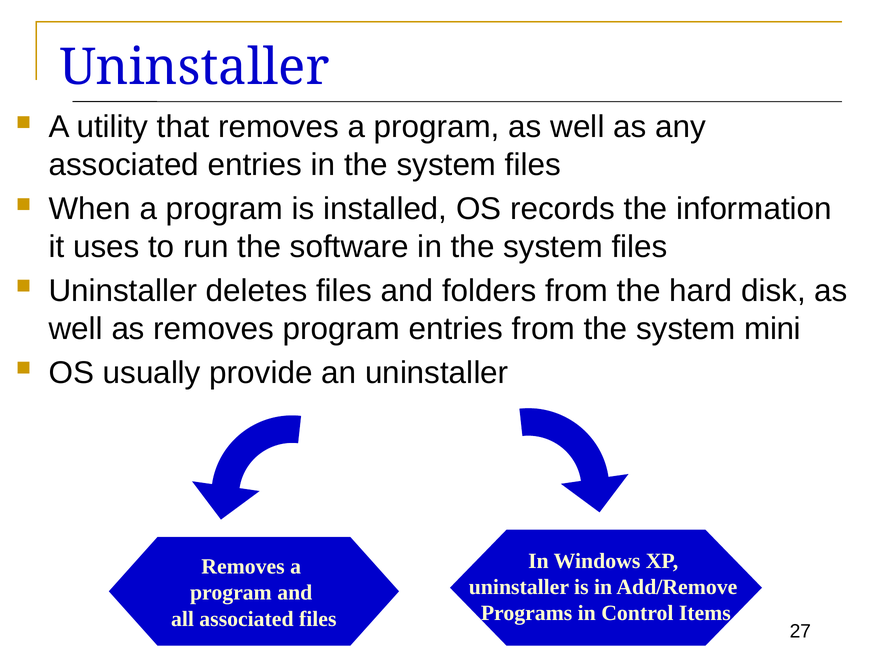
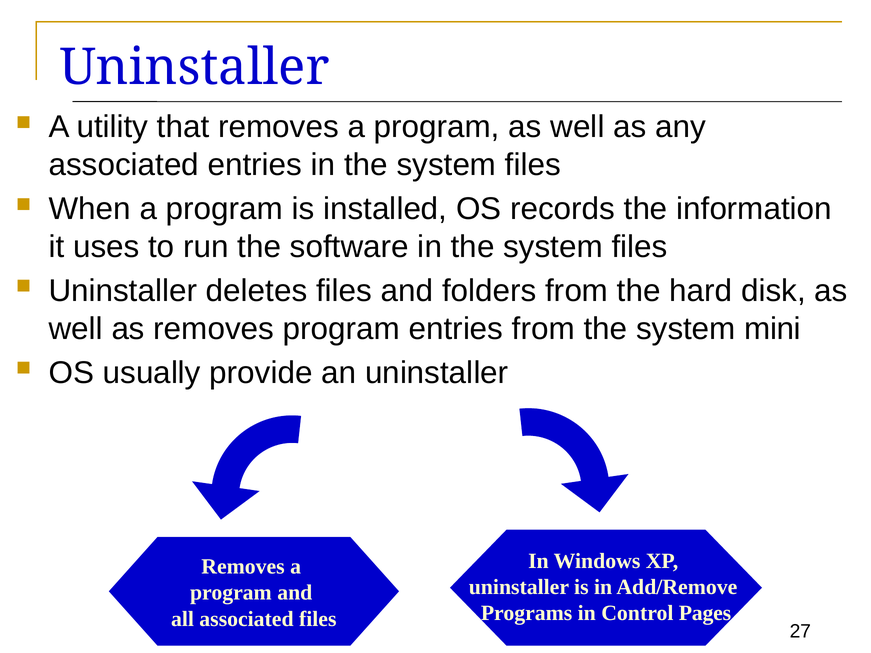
Items: Items -> Pages
